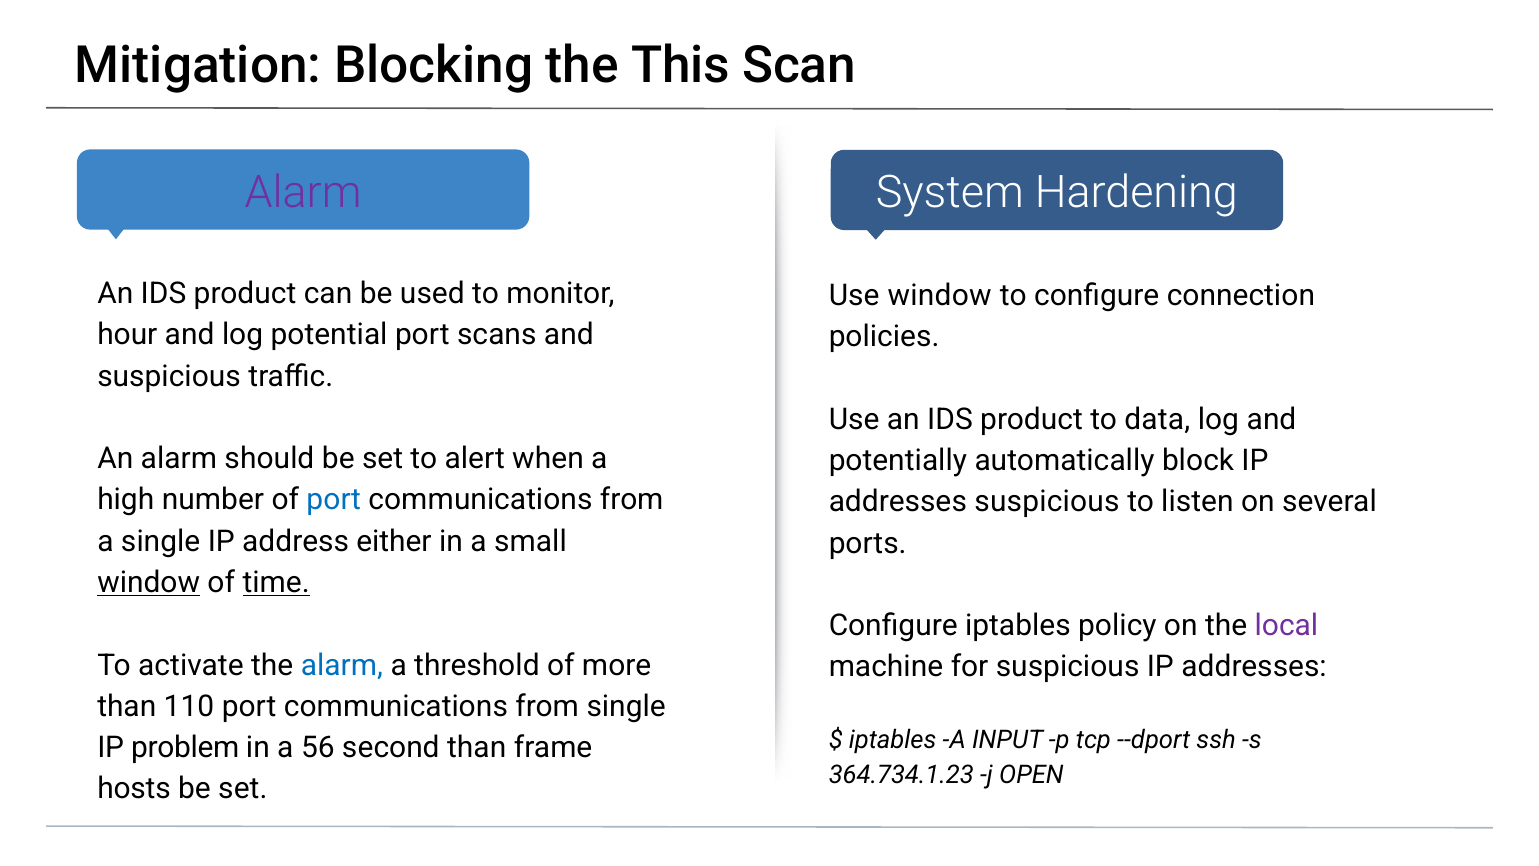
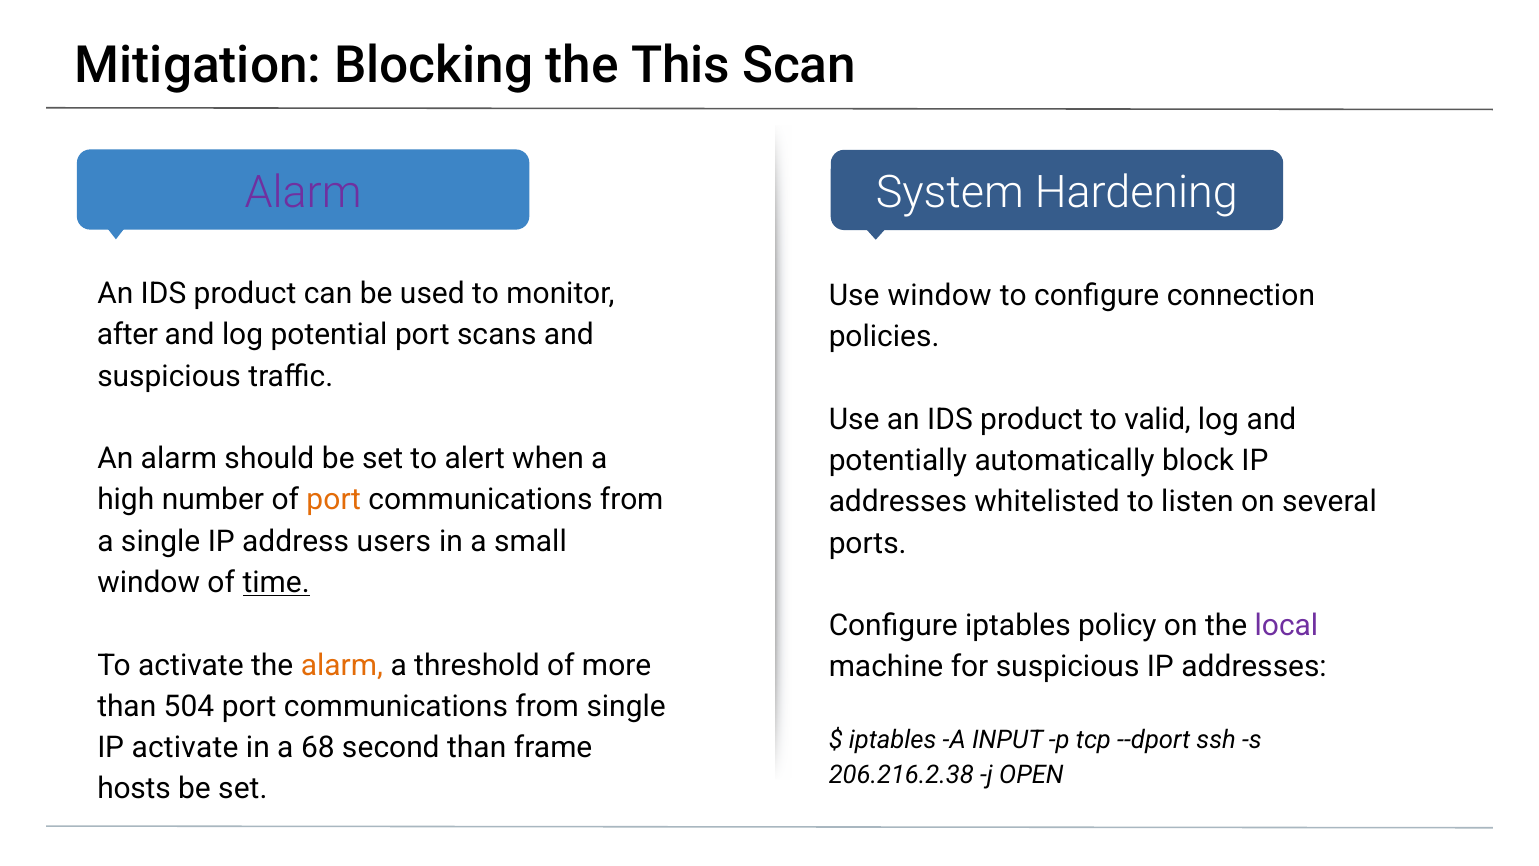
hour: hour -> after
data: data -> valid
port at (334, 500) colour: blue -> orange
addresses suspicious: suspicious -> whitelisted
either: either -> users
window at (149, 582) underline: present -> none
alarm at (342, 665) colour: blue -> orange
110: 110 -> 504
IP problem: problem -> activate
56: 56 -> 68
364.734.1.23: 364.734.1.23 -> 206.216.2.38
